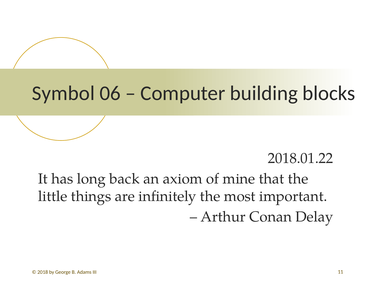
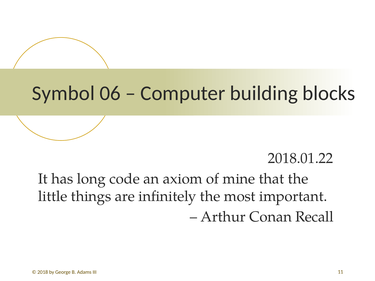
back: back -> code
Delay: Delay -> Recall
